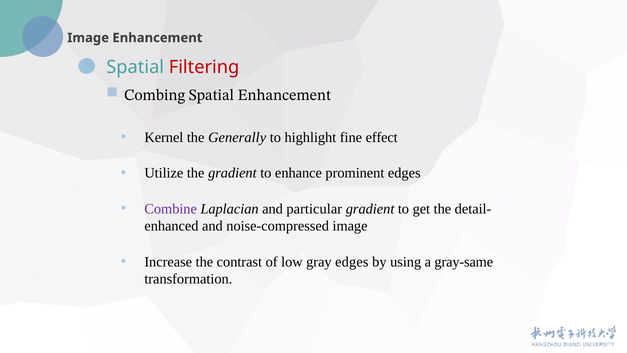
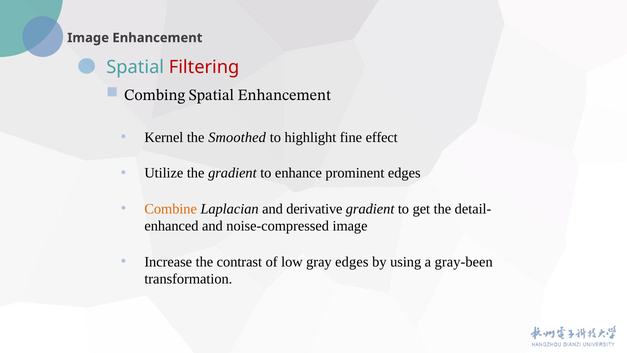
Generally: Generally -> Smoothed
Combine colour: purple -> orange
particular: particular -> derivative
gray-same: gray-same -> gray-been
